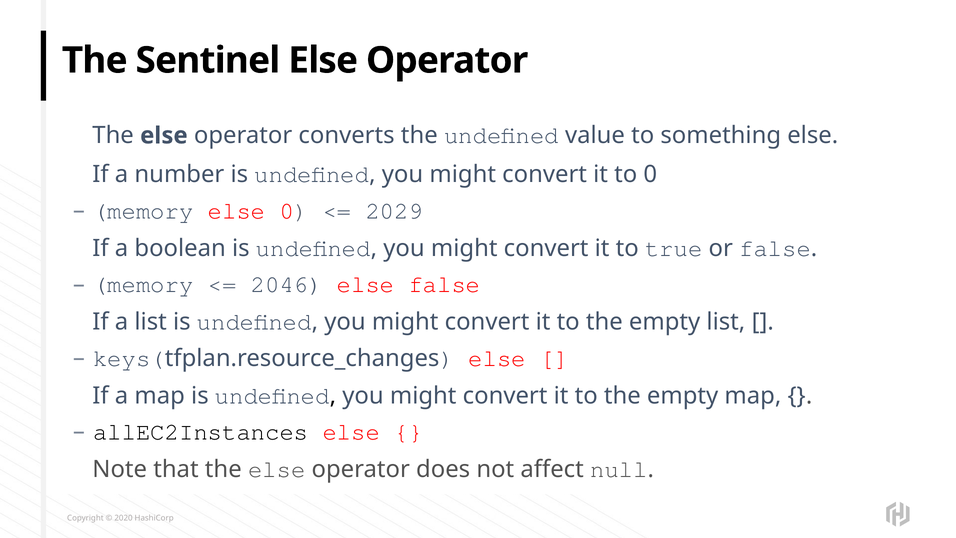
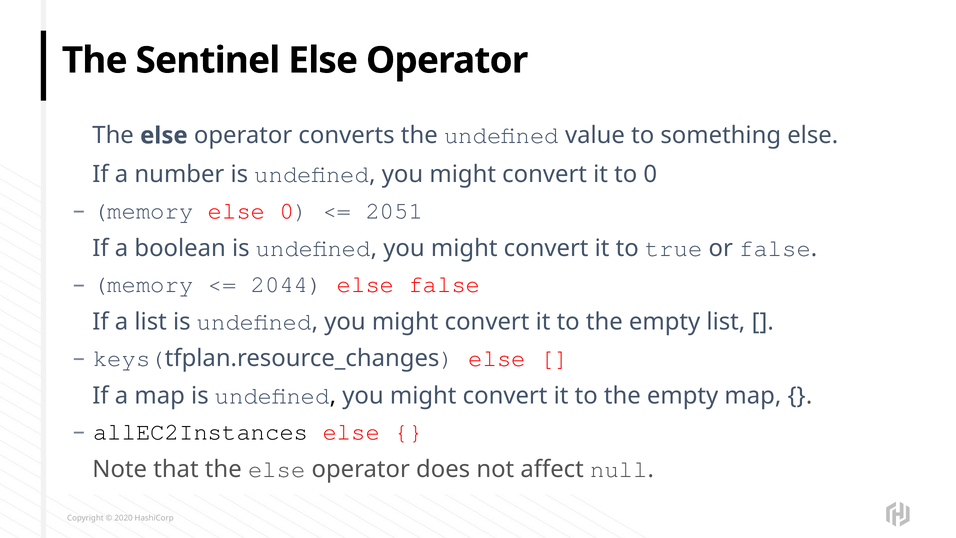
2029: 2029 -> 2051
2046: 2046 -> 2044
